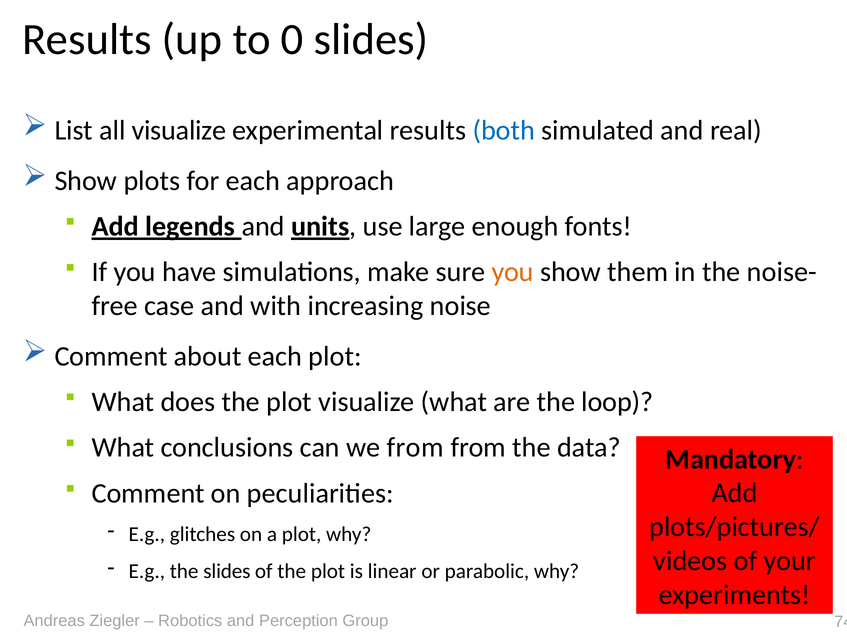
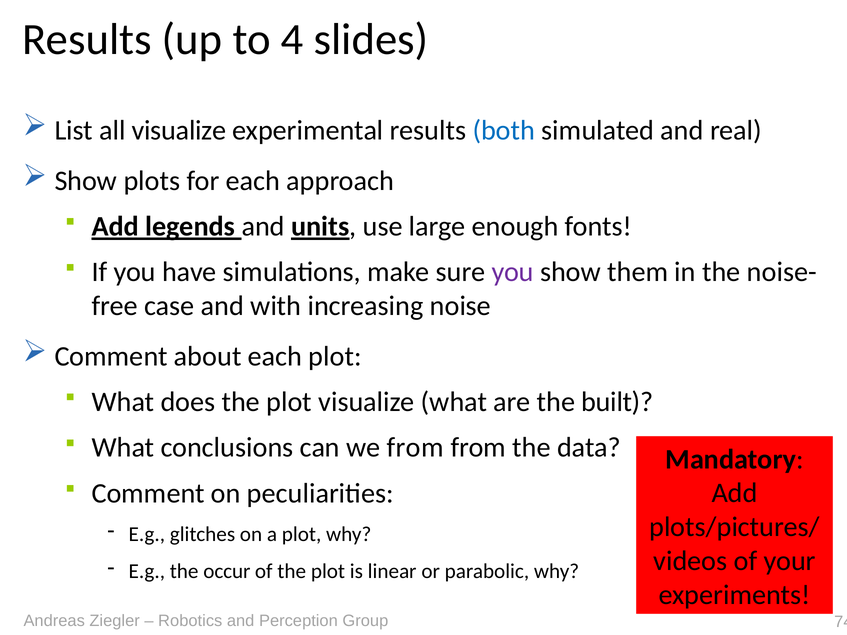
0: 0 -> 4
you at (513, 272) colour: orange -> purple
loop: loop -> built
the slides: slides -> occur
